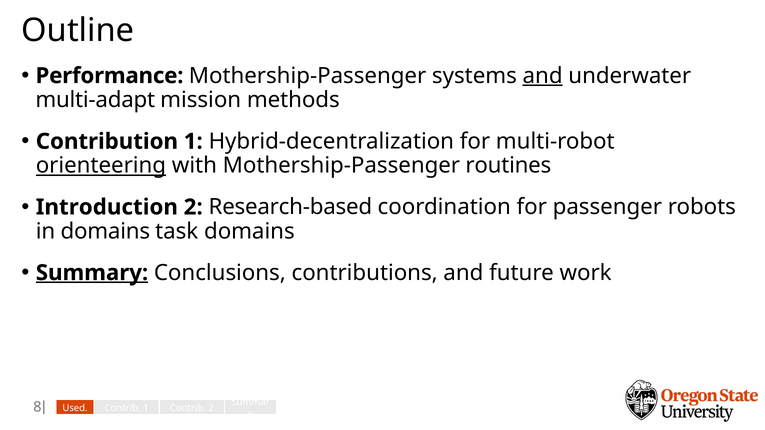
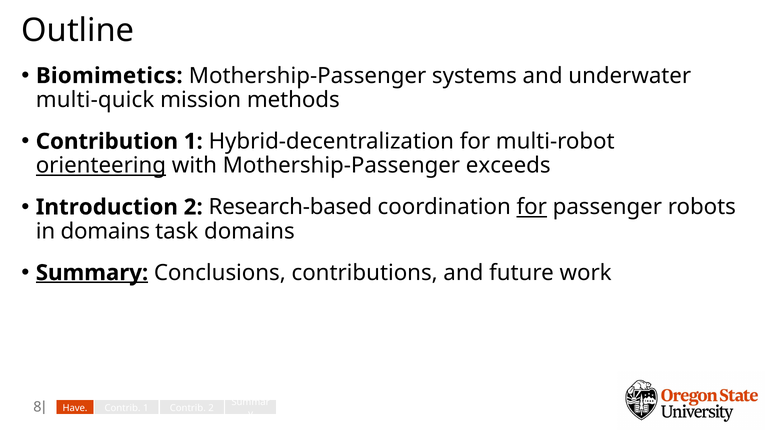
Performance: Performance -> Biomimetics
and at (543, 76) underline: present -> none
multi-adapt: multi-adapt -> multi-quick
routines: routines -> exceeds
for at (532, 207) underline: none -> present
Used: Used -> Have
